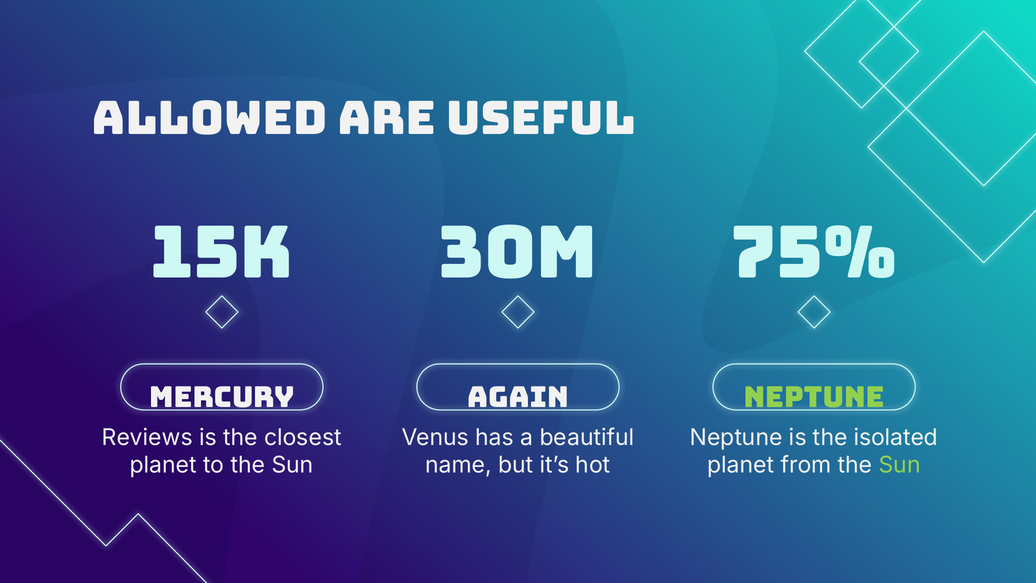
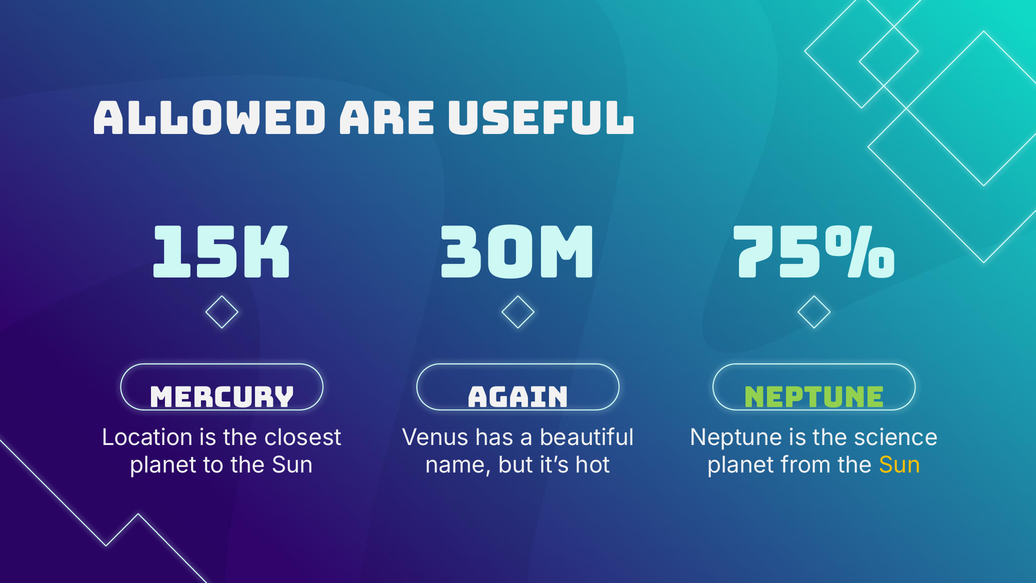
Reviews: Reviews -> Location
isolated: isolated -> science
Sun at (900, 465) colour: light green -> yellow
